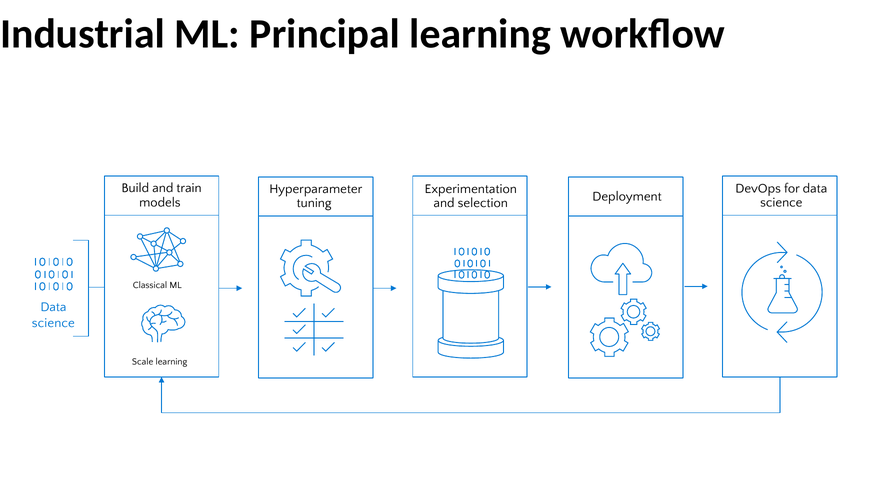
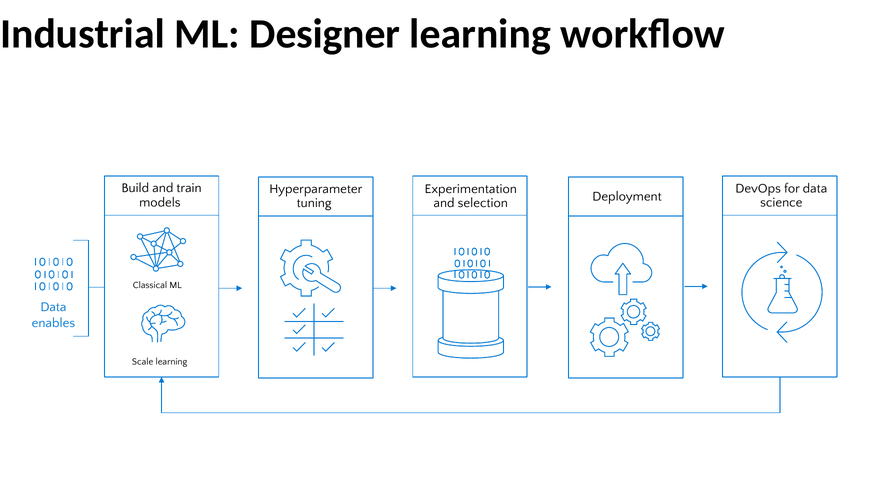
Principal: Principal -> Designer
science at (53, 323): science -> enables
